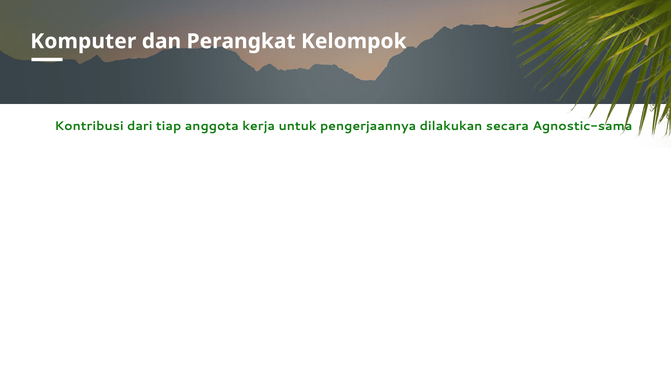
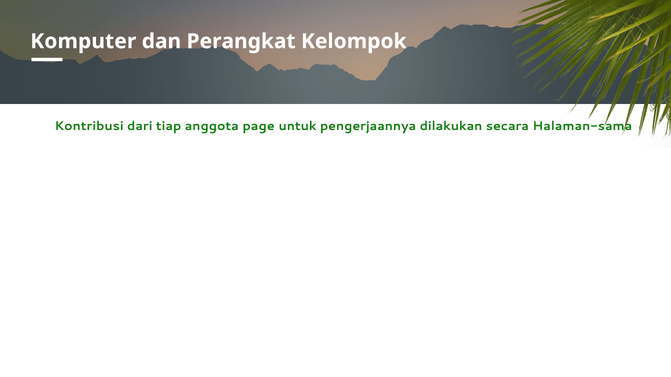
kerja: kerja -> page
Agnostic-sama: Agnostic-sama -> Halaman-sama
